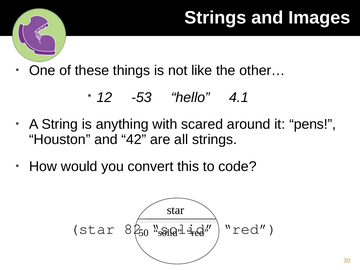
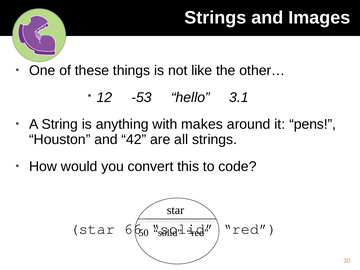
4.1: 4.1 -> 3.1
scared: scared -> makes
82: 82 -> 66
